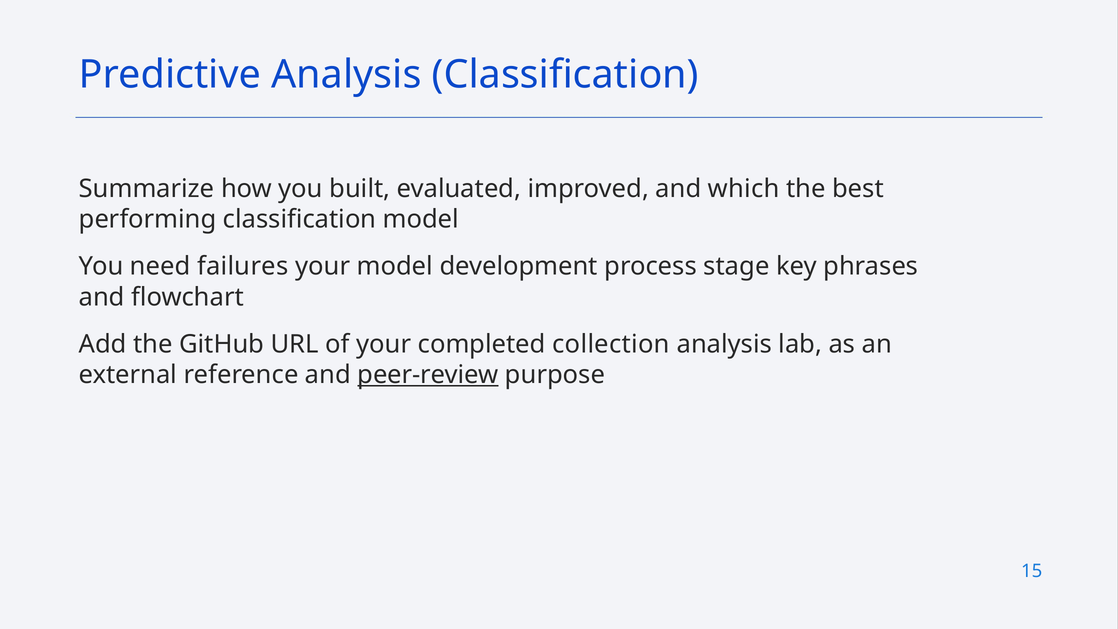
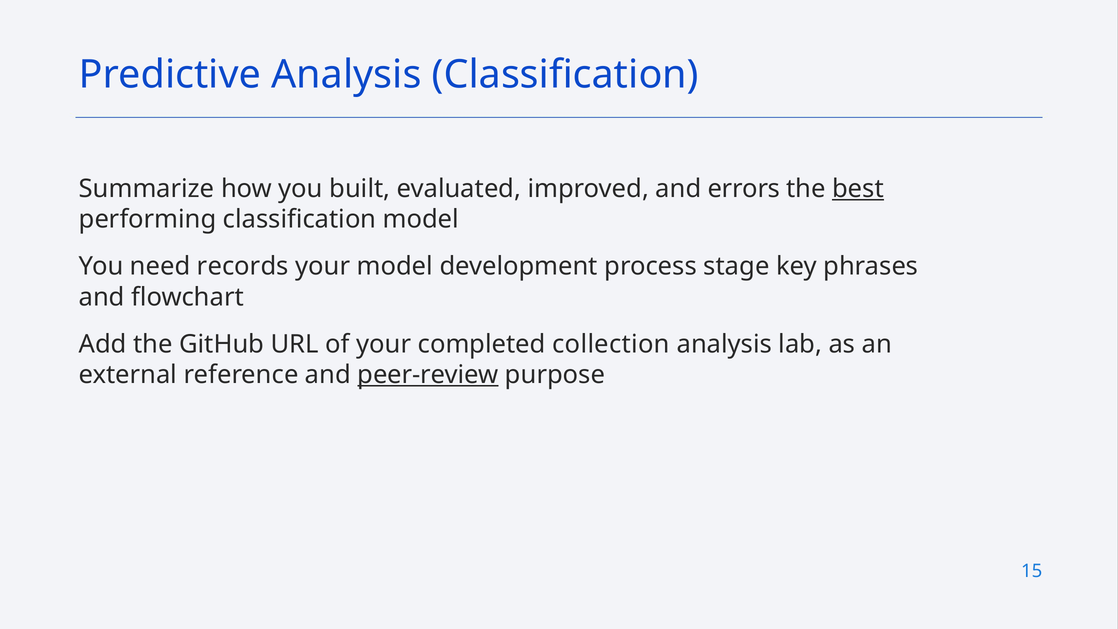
which: which -> errors
best underline: none -> present
failures: failures -> records
